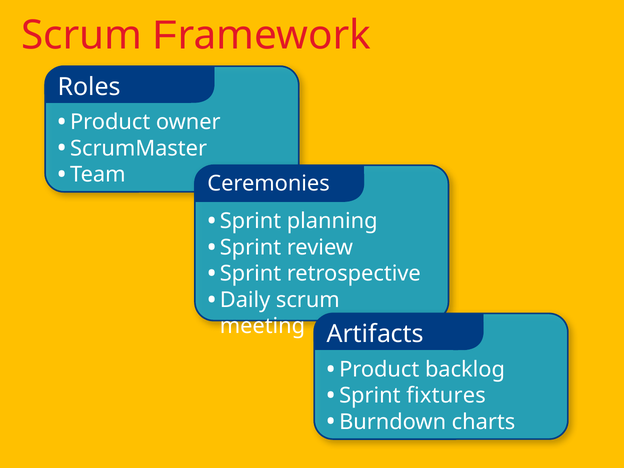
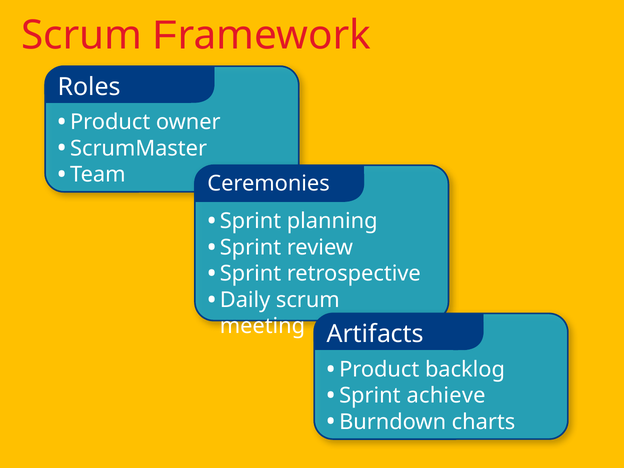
fixtures: fixtures -> achieve
